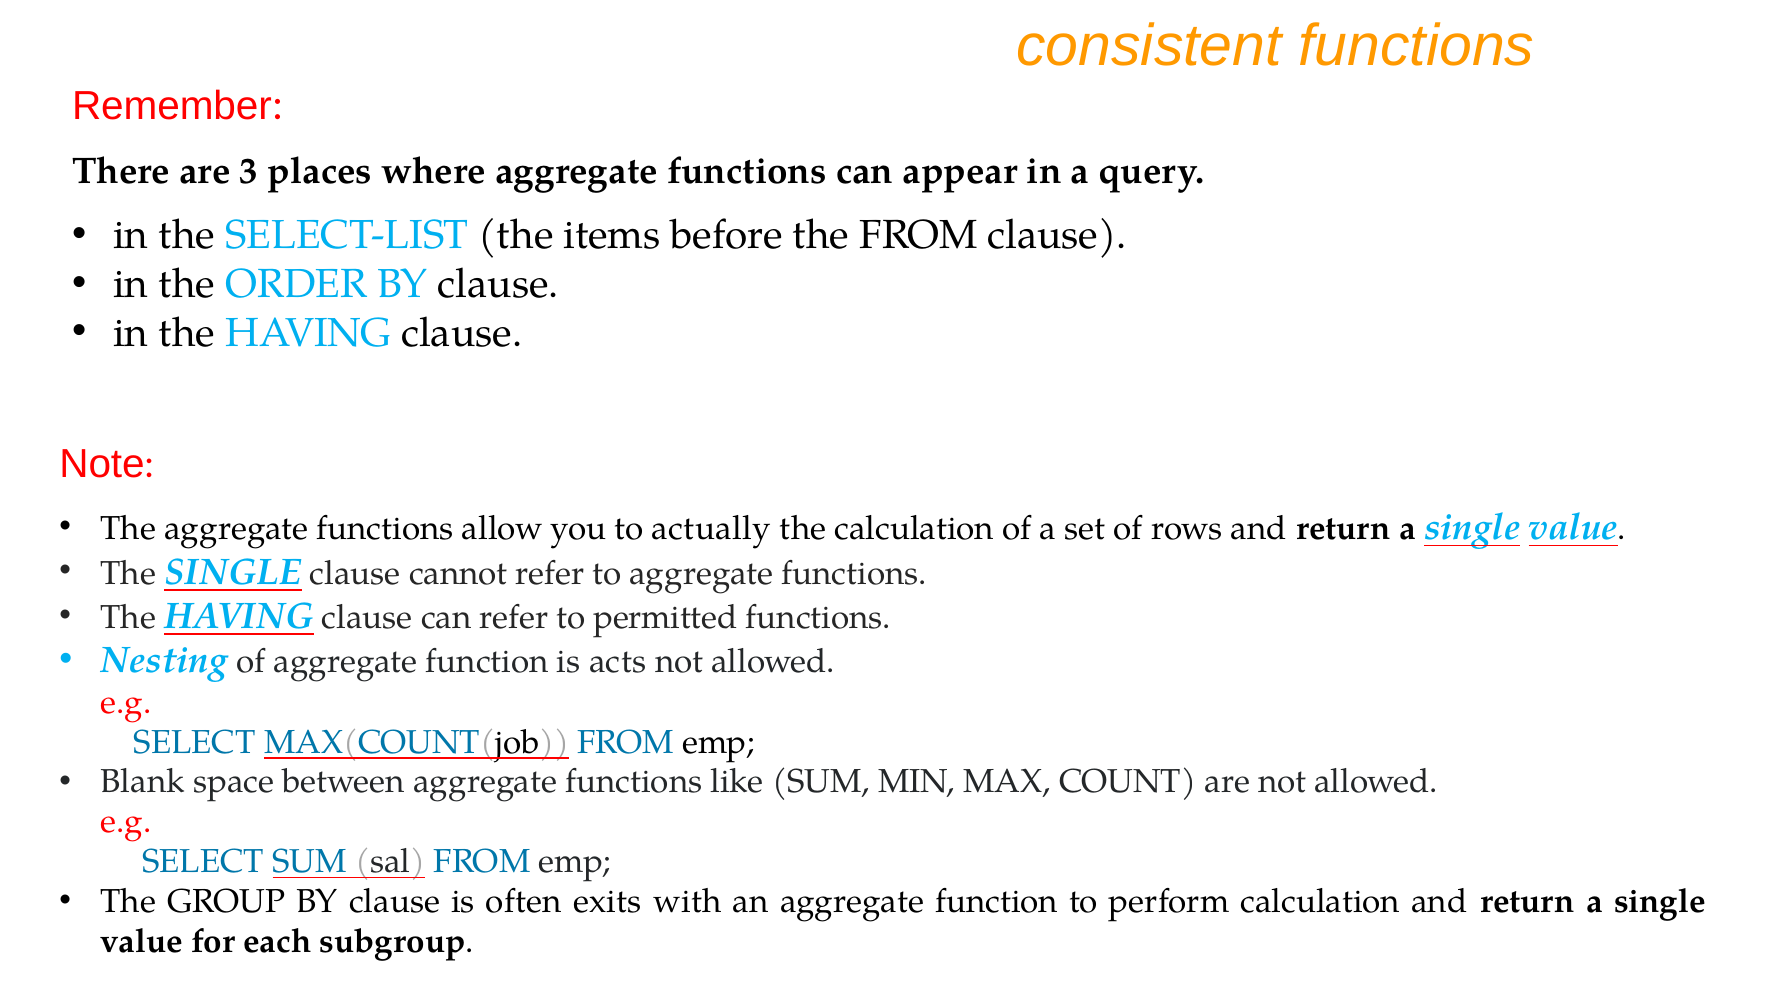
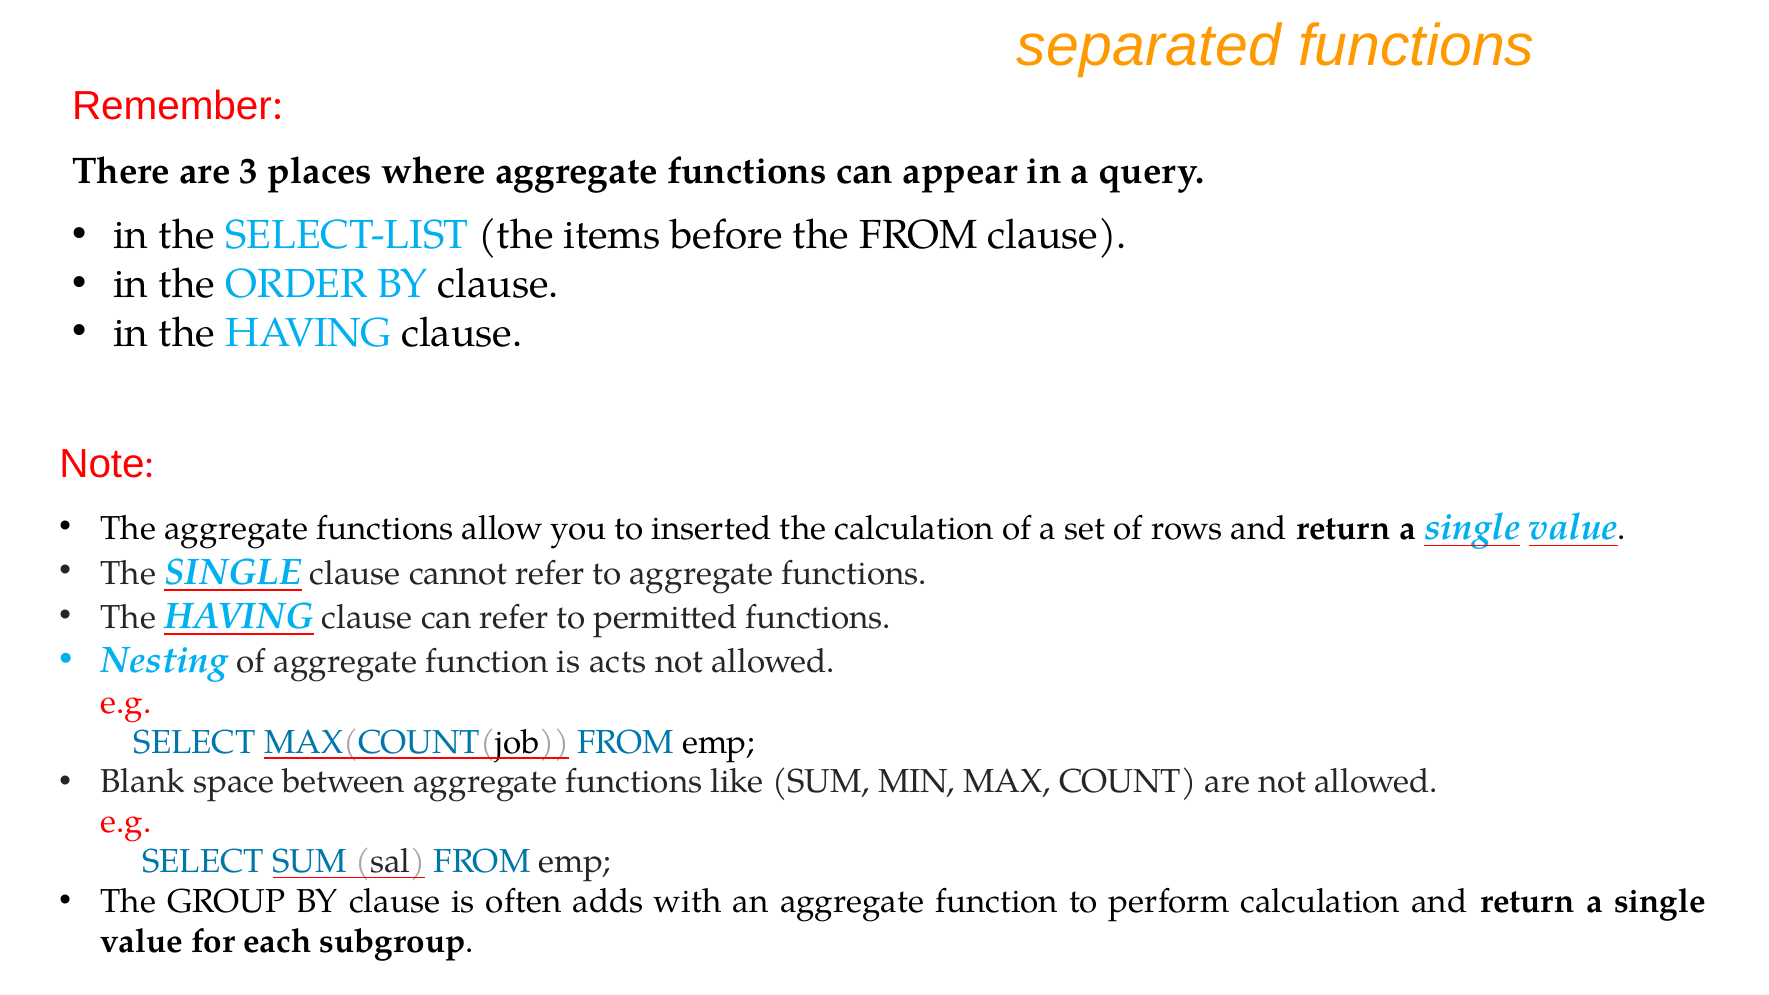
consistent: consistent -> separated
actually: actually -> inserted
exits: exits -> adds
